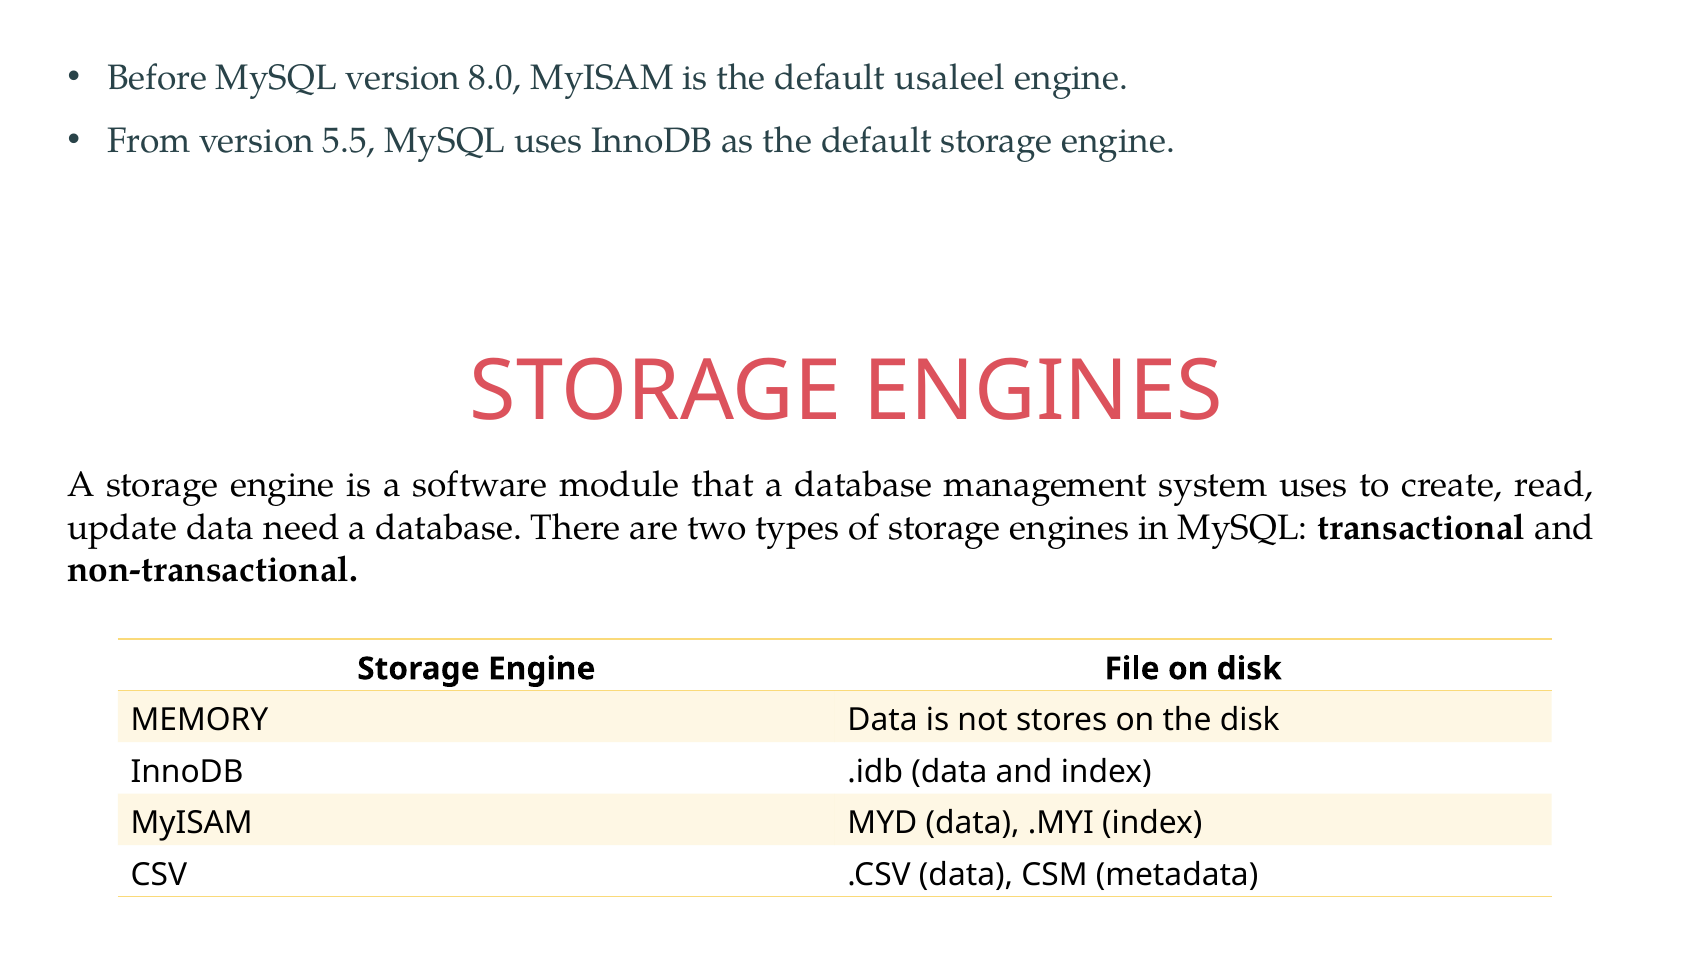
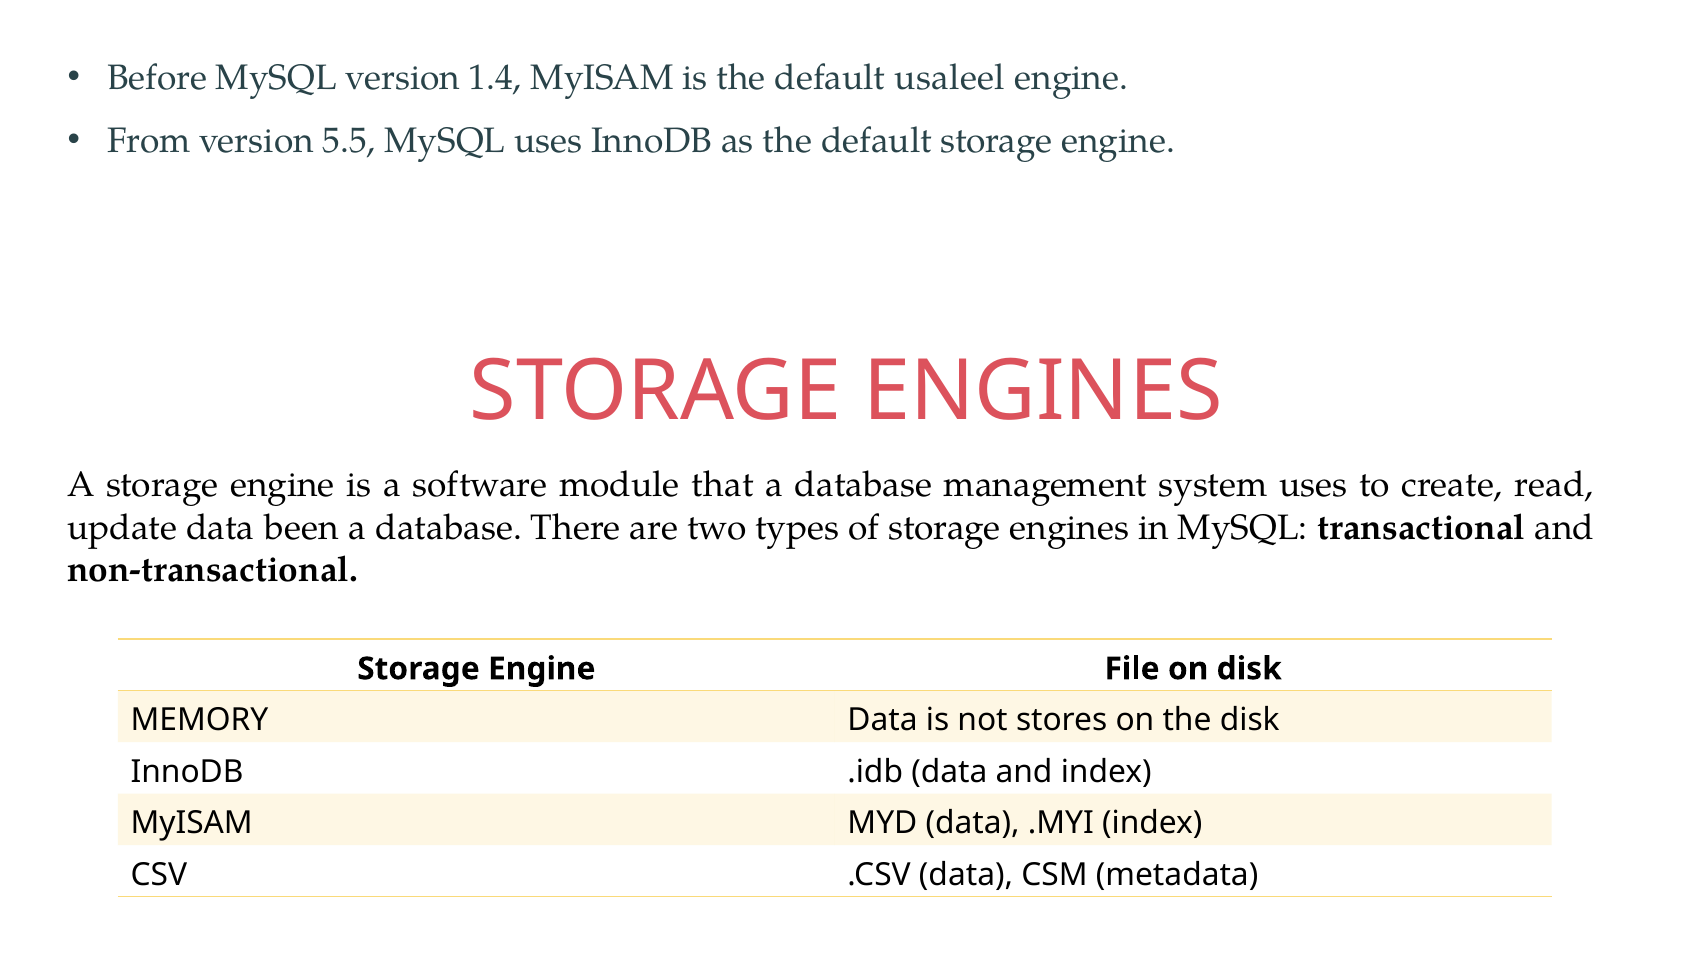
8.0: 8.0 -> 1.4
need: need -> been
